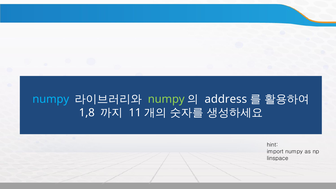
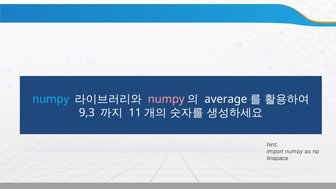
numpy at (166, 99) colour: light green -> pink
address: address -> average
1,8: 1,8 -> 9,3
